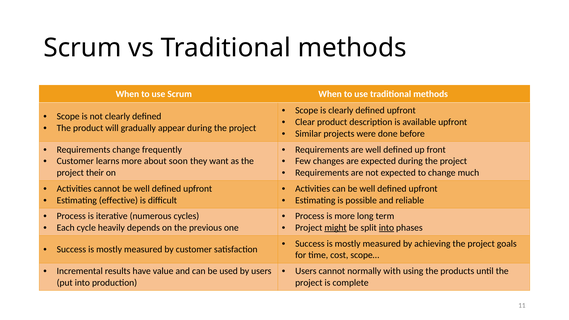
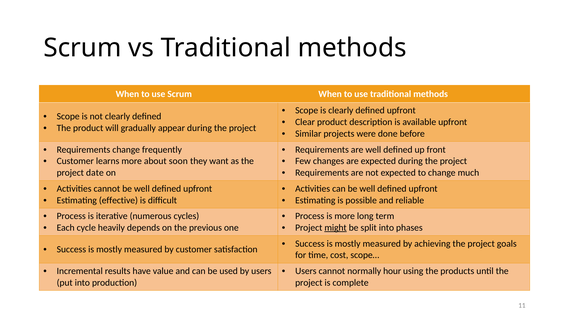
their: their -> date
into at (386, 228) underline: present -> none
with: with -> hour
